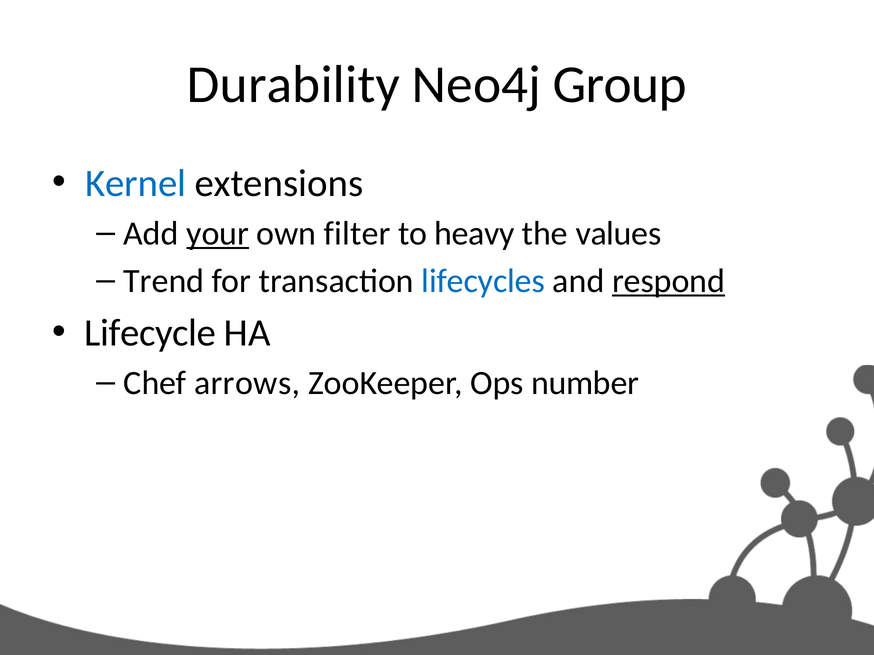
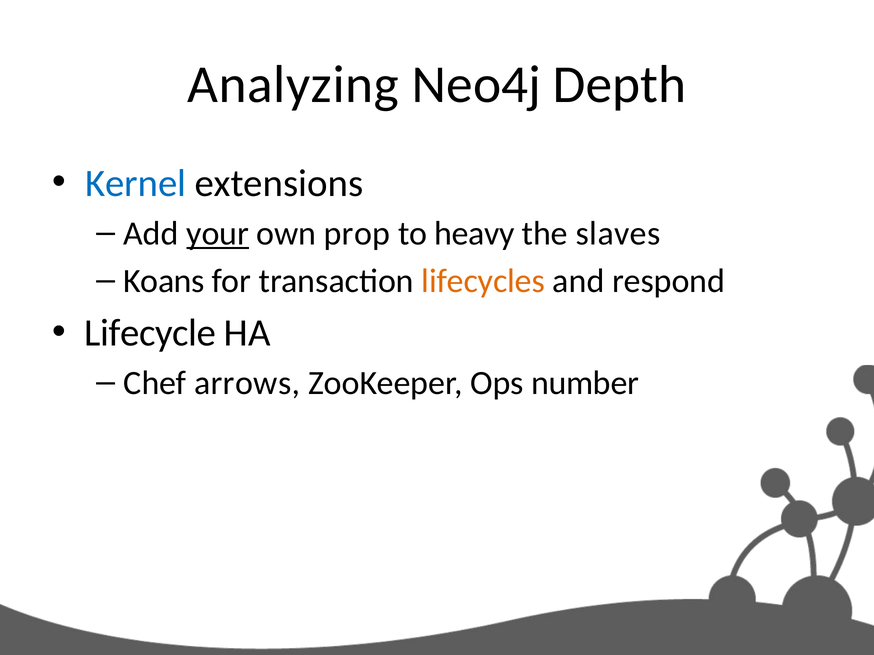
Durability: Durability -> Analyzing
Group: Group -> Depth
filter: filter -> prop
values: values -> slaves
Trend: Trend -> Koans
lifecycles colour: blue -> orange
respond underline: present -> none
